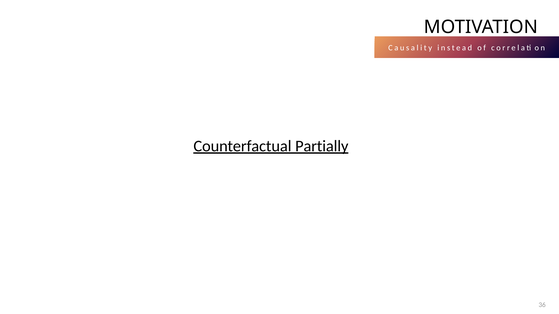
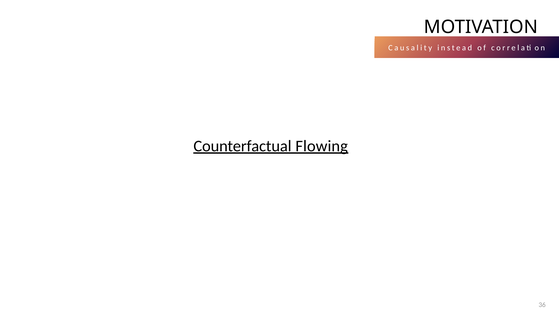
Partially: Partially -> Flowing
